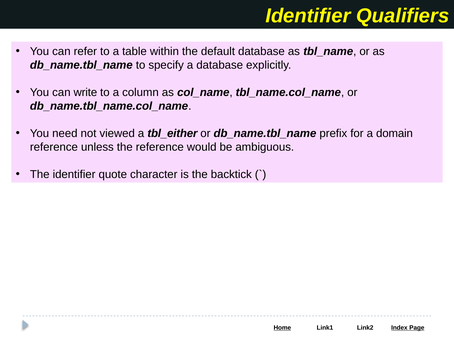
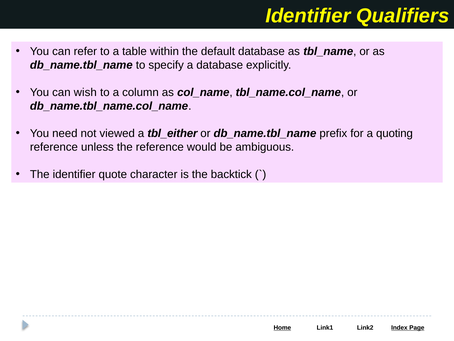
write: write -> wish
domain: domain -> quoting
